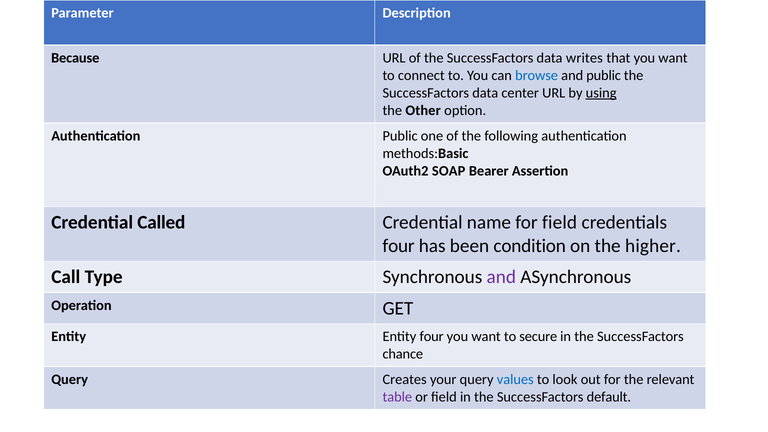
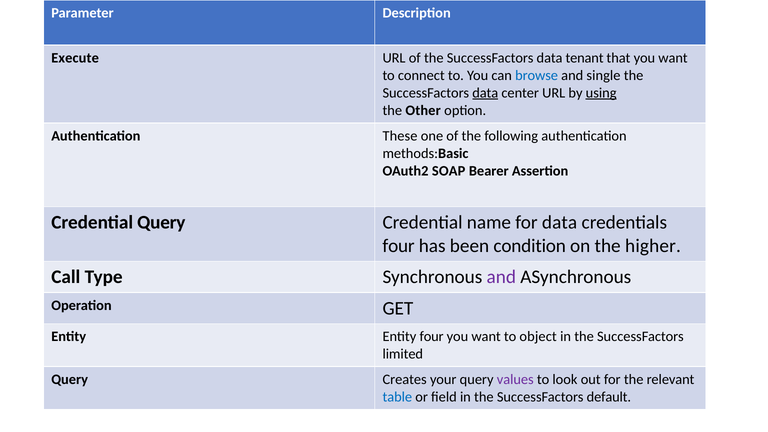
Because: Because -> Execute
writes: writes -> tenant
and public: public -> single
data at (485, 93) underline: none -> present
Authentication Public: Public -> These
Credential Called: Called -> Query
for field: field -> data
secure: secure -> object
chance: chance -> limited
values colour: blue -> purple
table colour: purple -> blue
